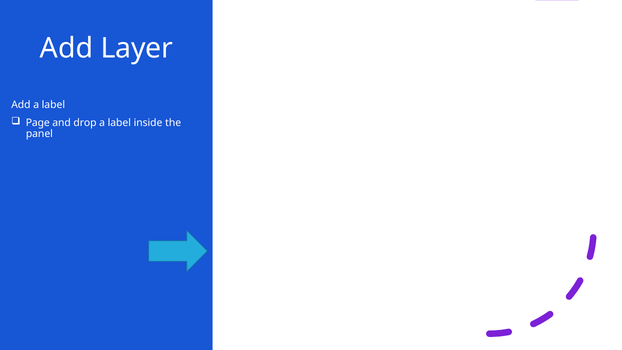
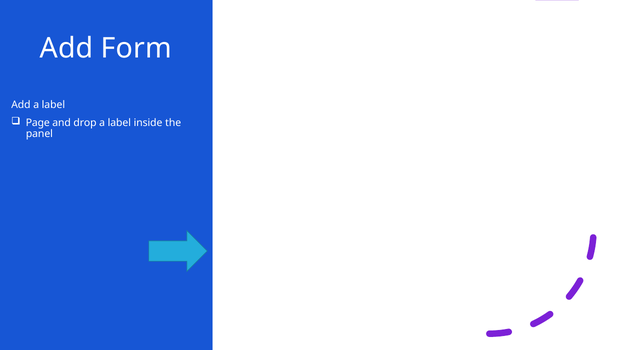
Layer: Layer -> Form
